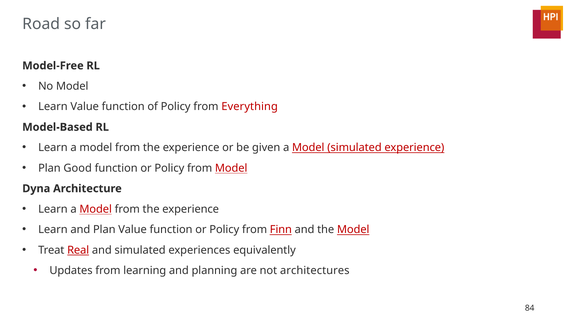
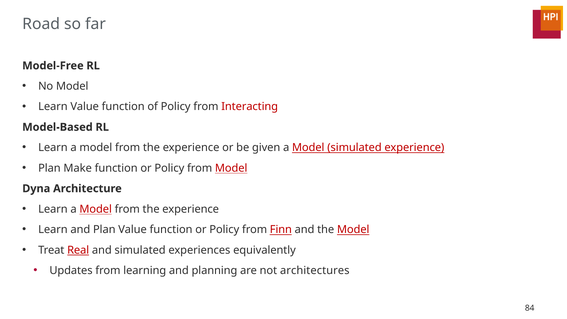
Everything: Everything -> Interacting
Good: Good -> Make
